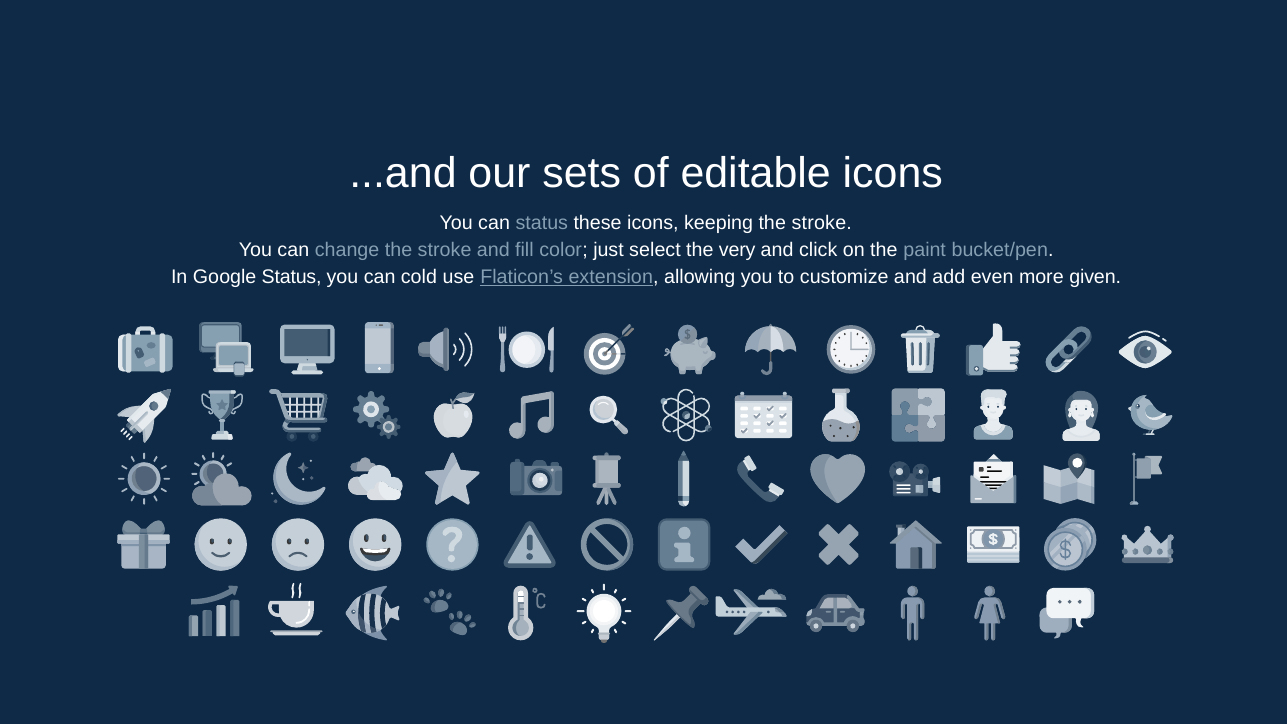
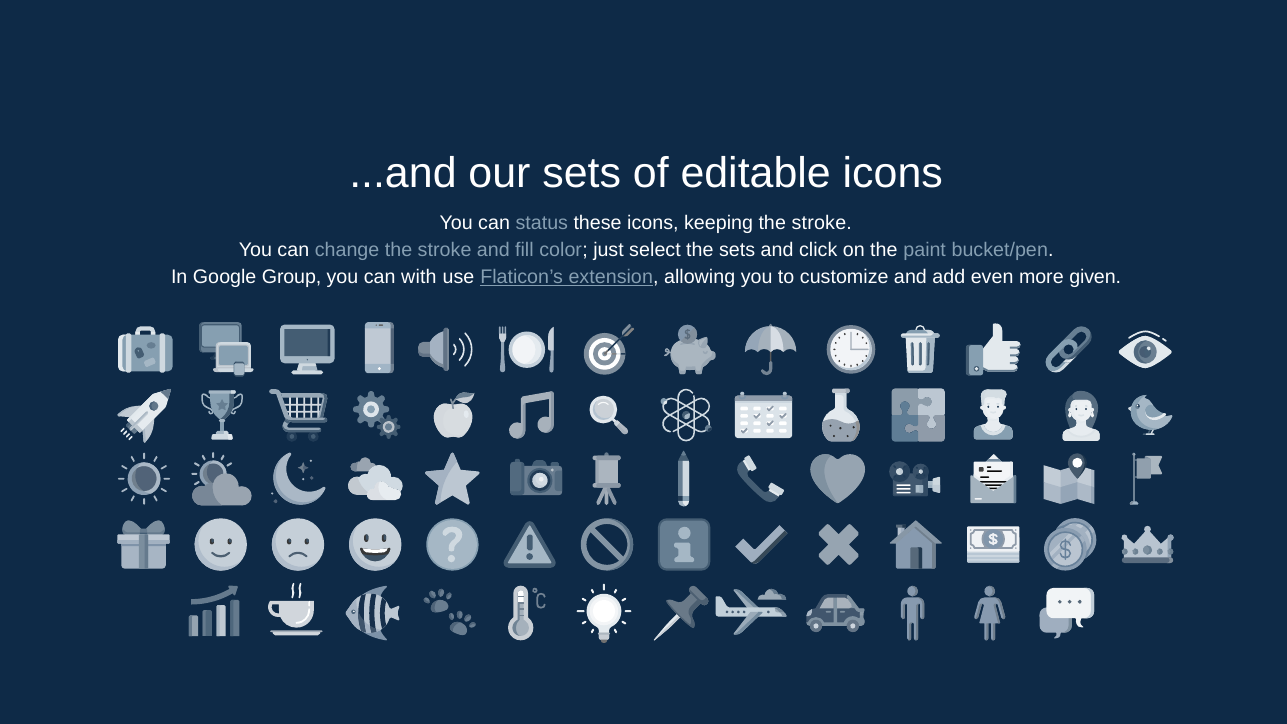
the very: very -> sets
Google Status: Status -> Group
cold: cold -> with
